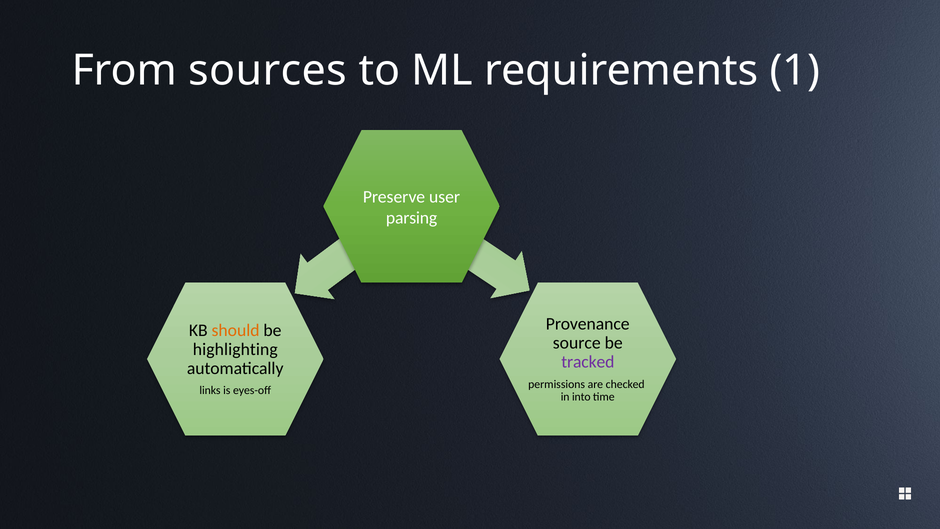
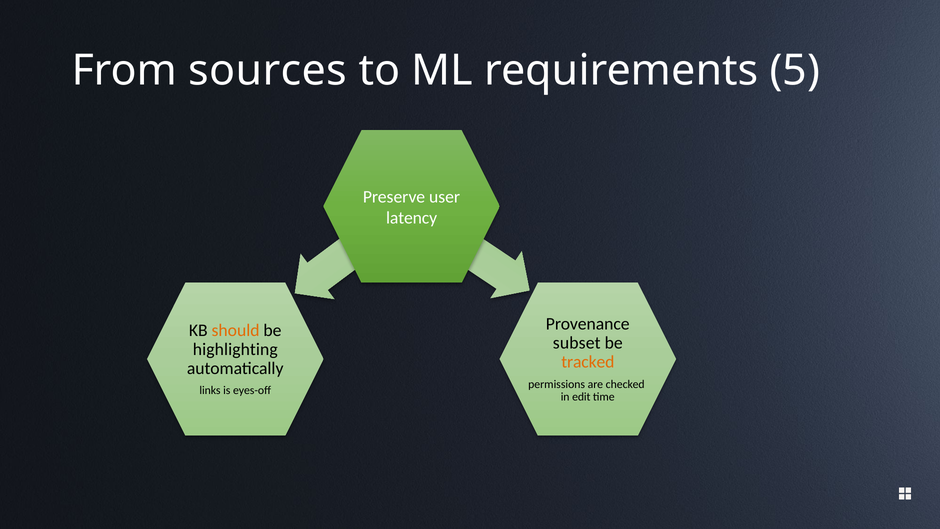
1: 1 -> 5
parsing: parsing -> latency
source: source -> subset
tracked colour: purple -> orange
into: into -> edit
